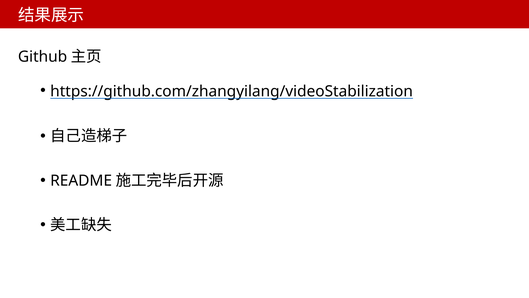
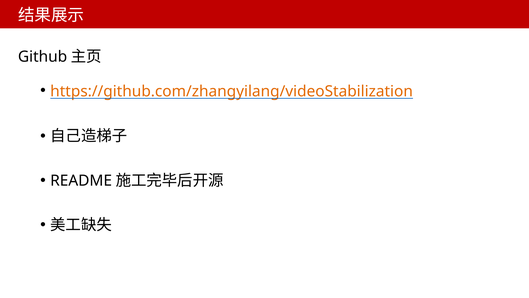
https://github.com/zhangyilang/videoStabilization colour: black -> orange
